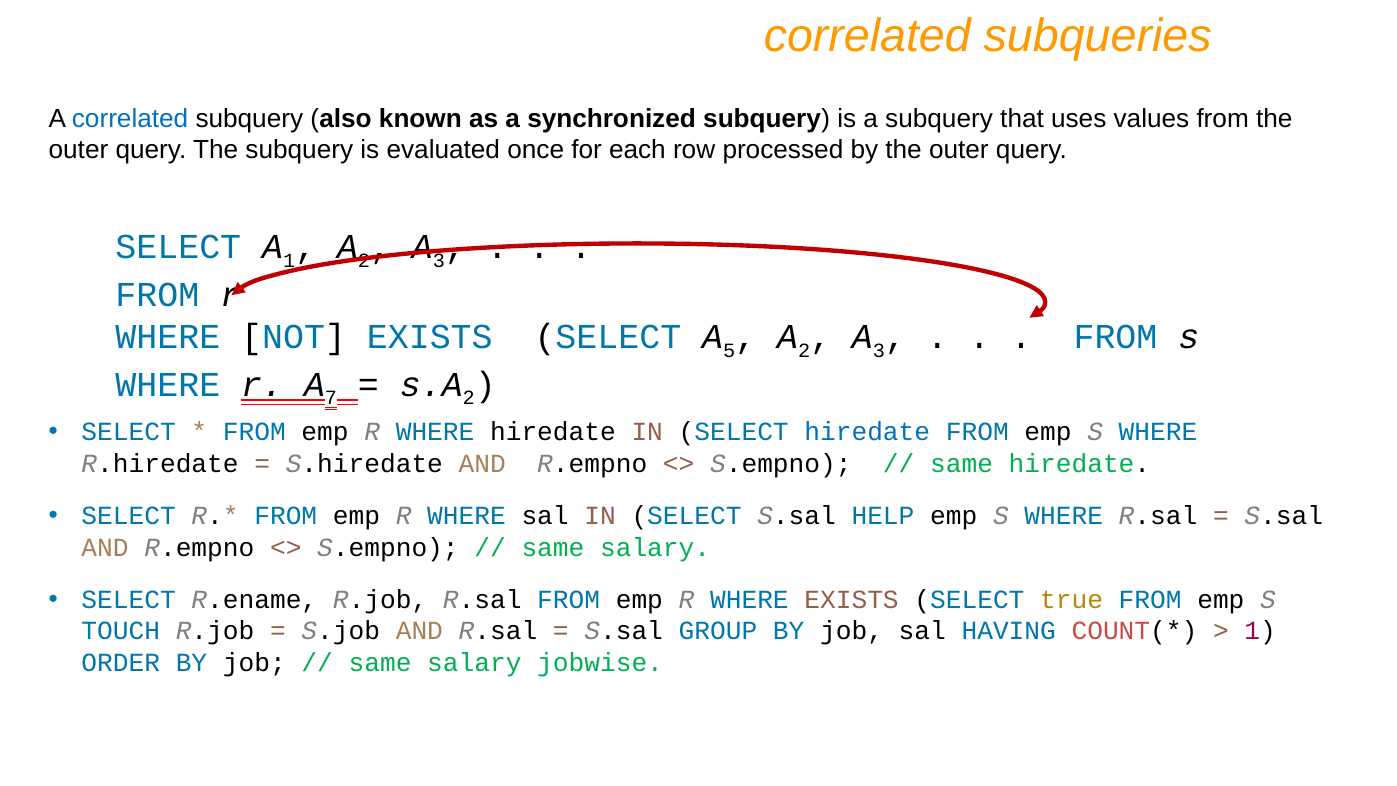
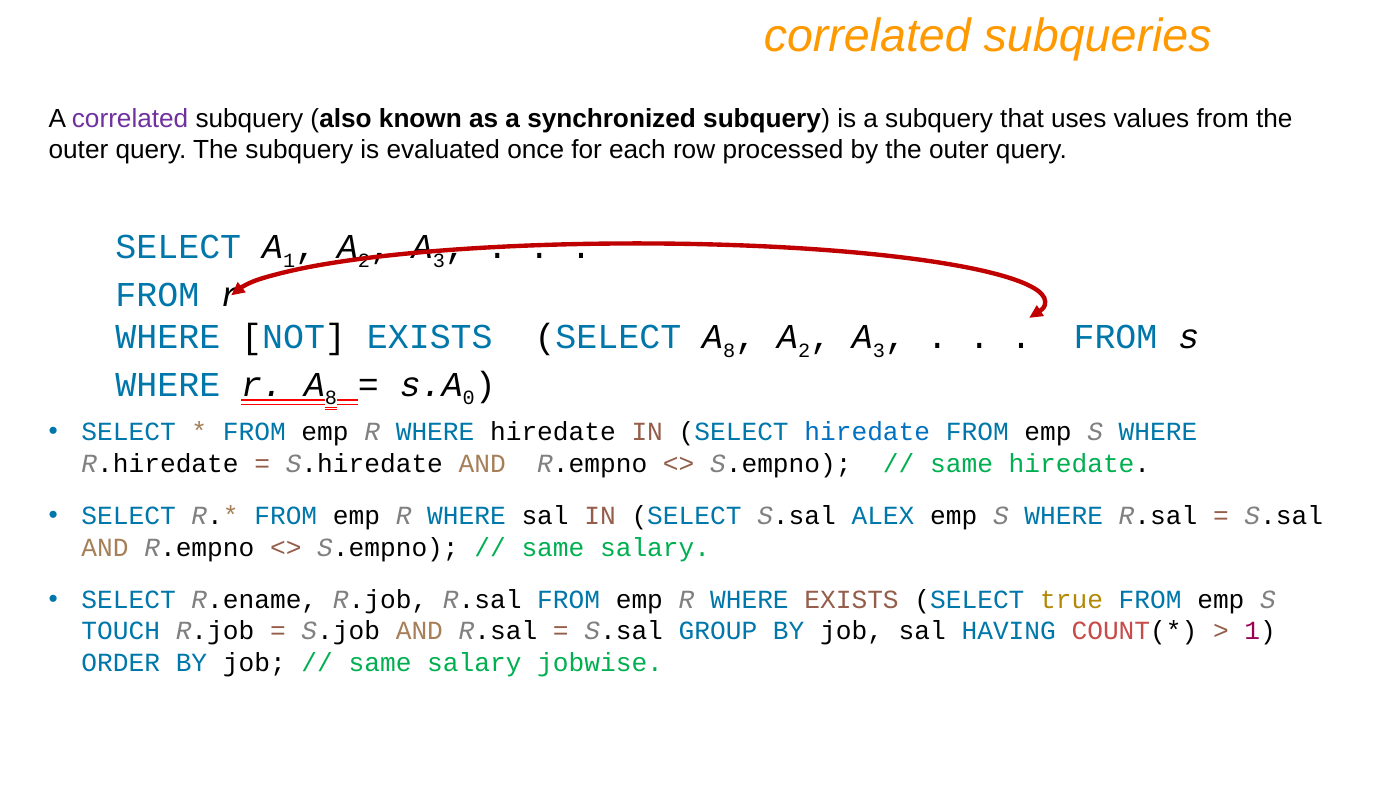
correlated at (130, 119) colour: blue -> purple
SELECT A 5: 5 -> 8
r A 7: 7 -> 8
2 at (469, 398): 2 -> 0
HELP: HELP -> ALEX
